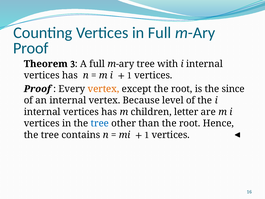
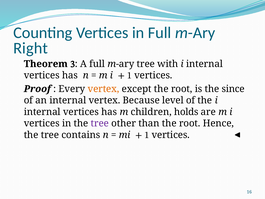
Proof at (31, 48): Proof -> Right
letter: letter -> holds
tree at (100, 123) colour: blue -> purple
